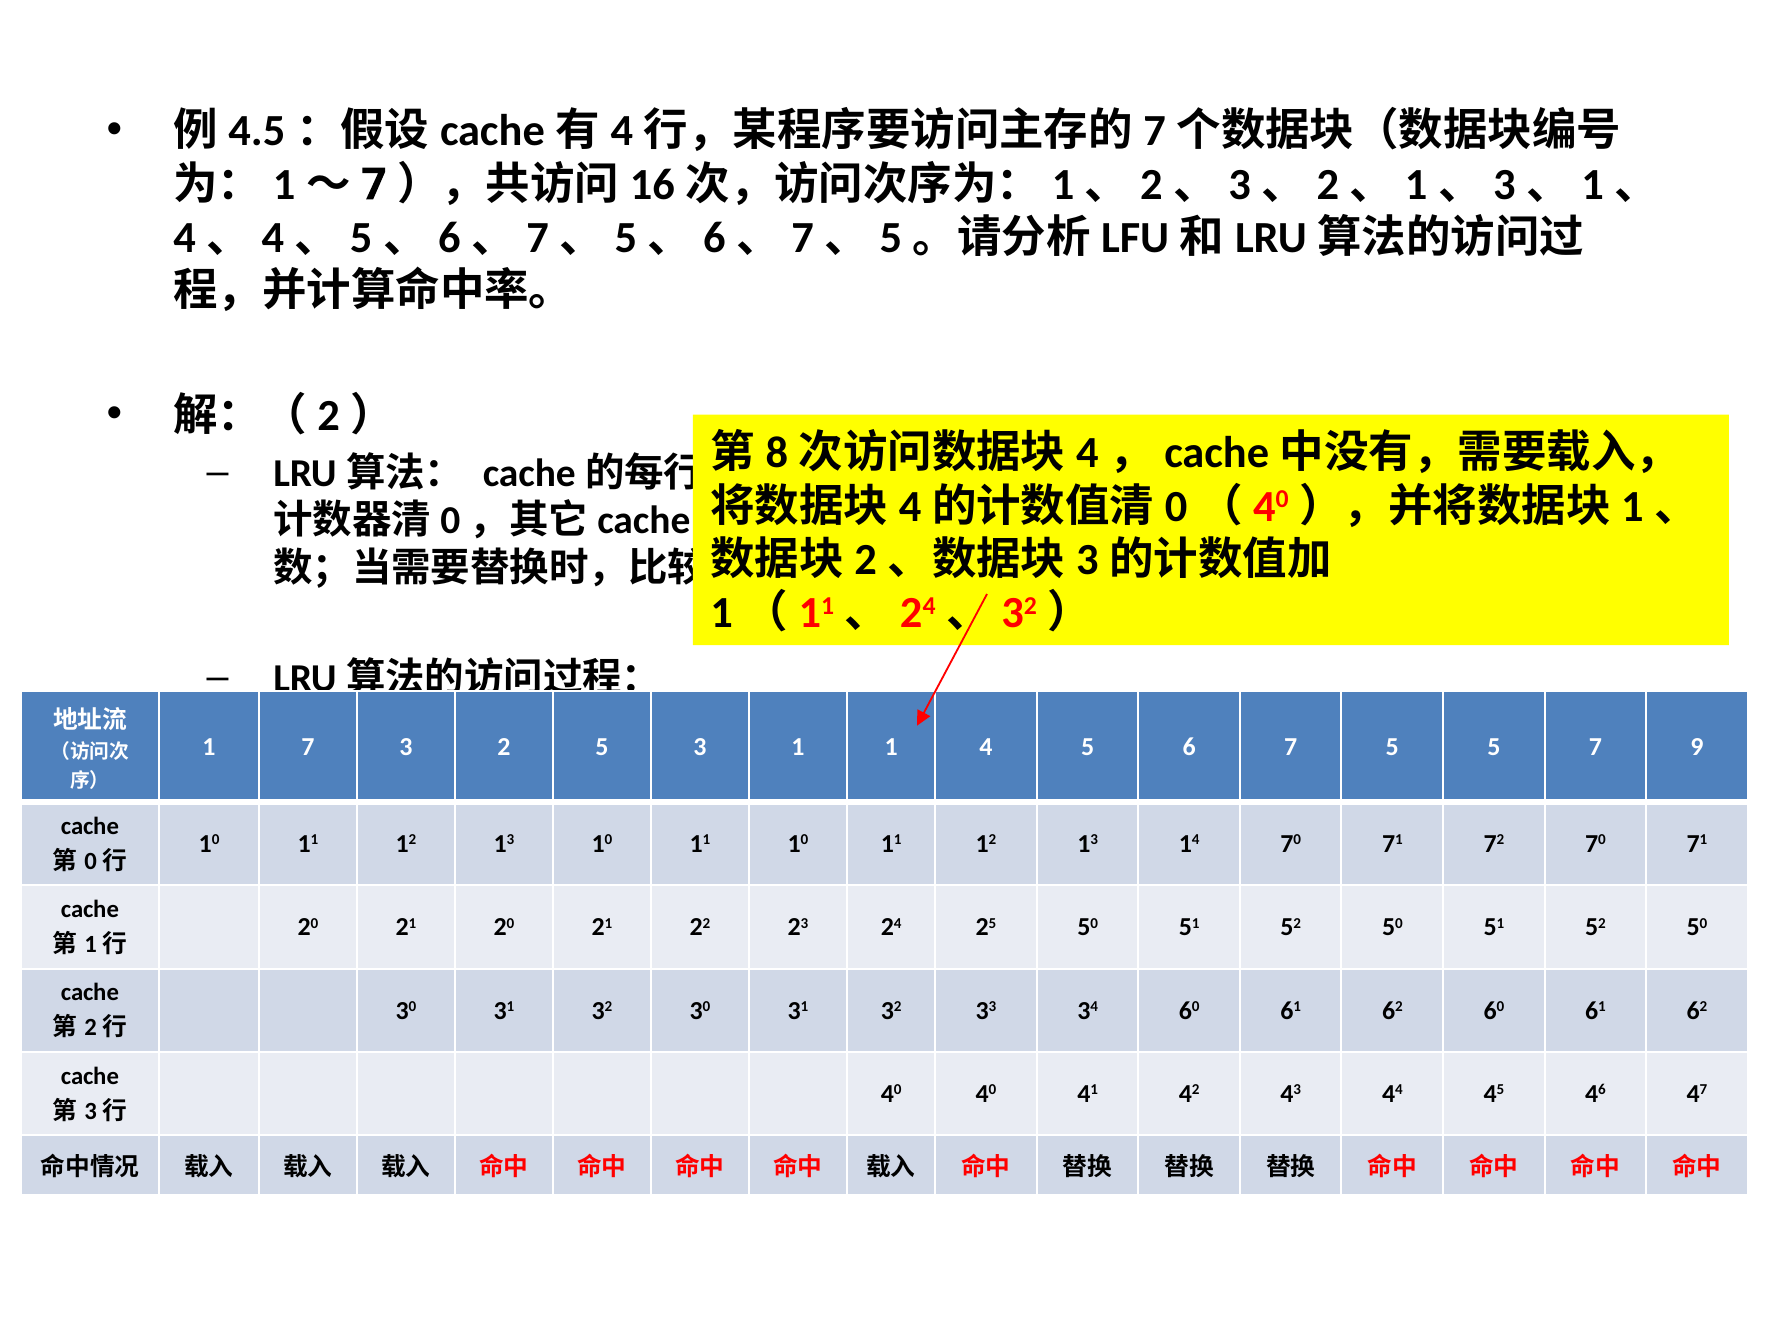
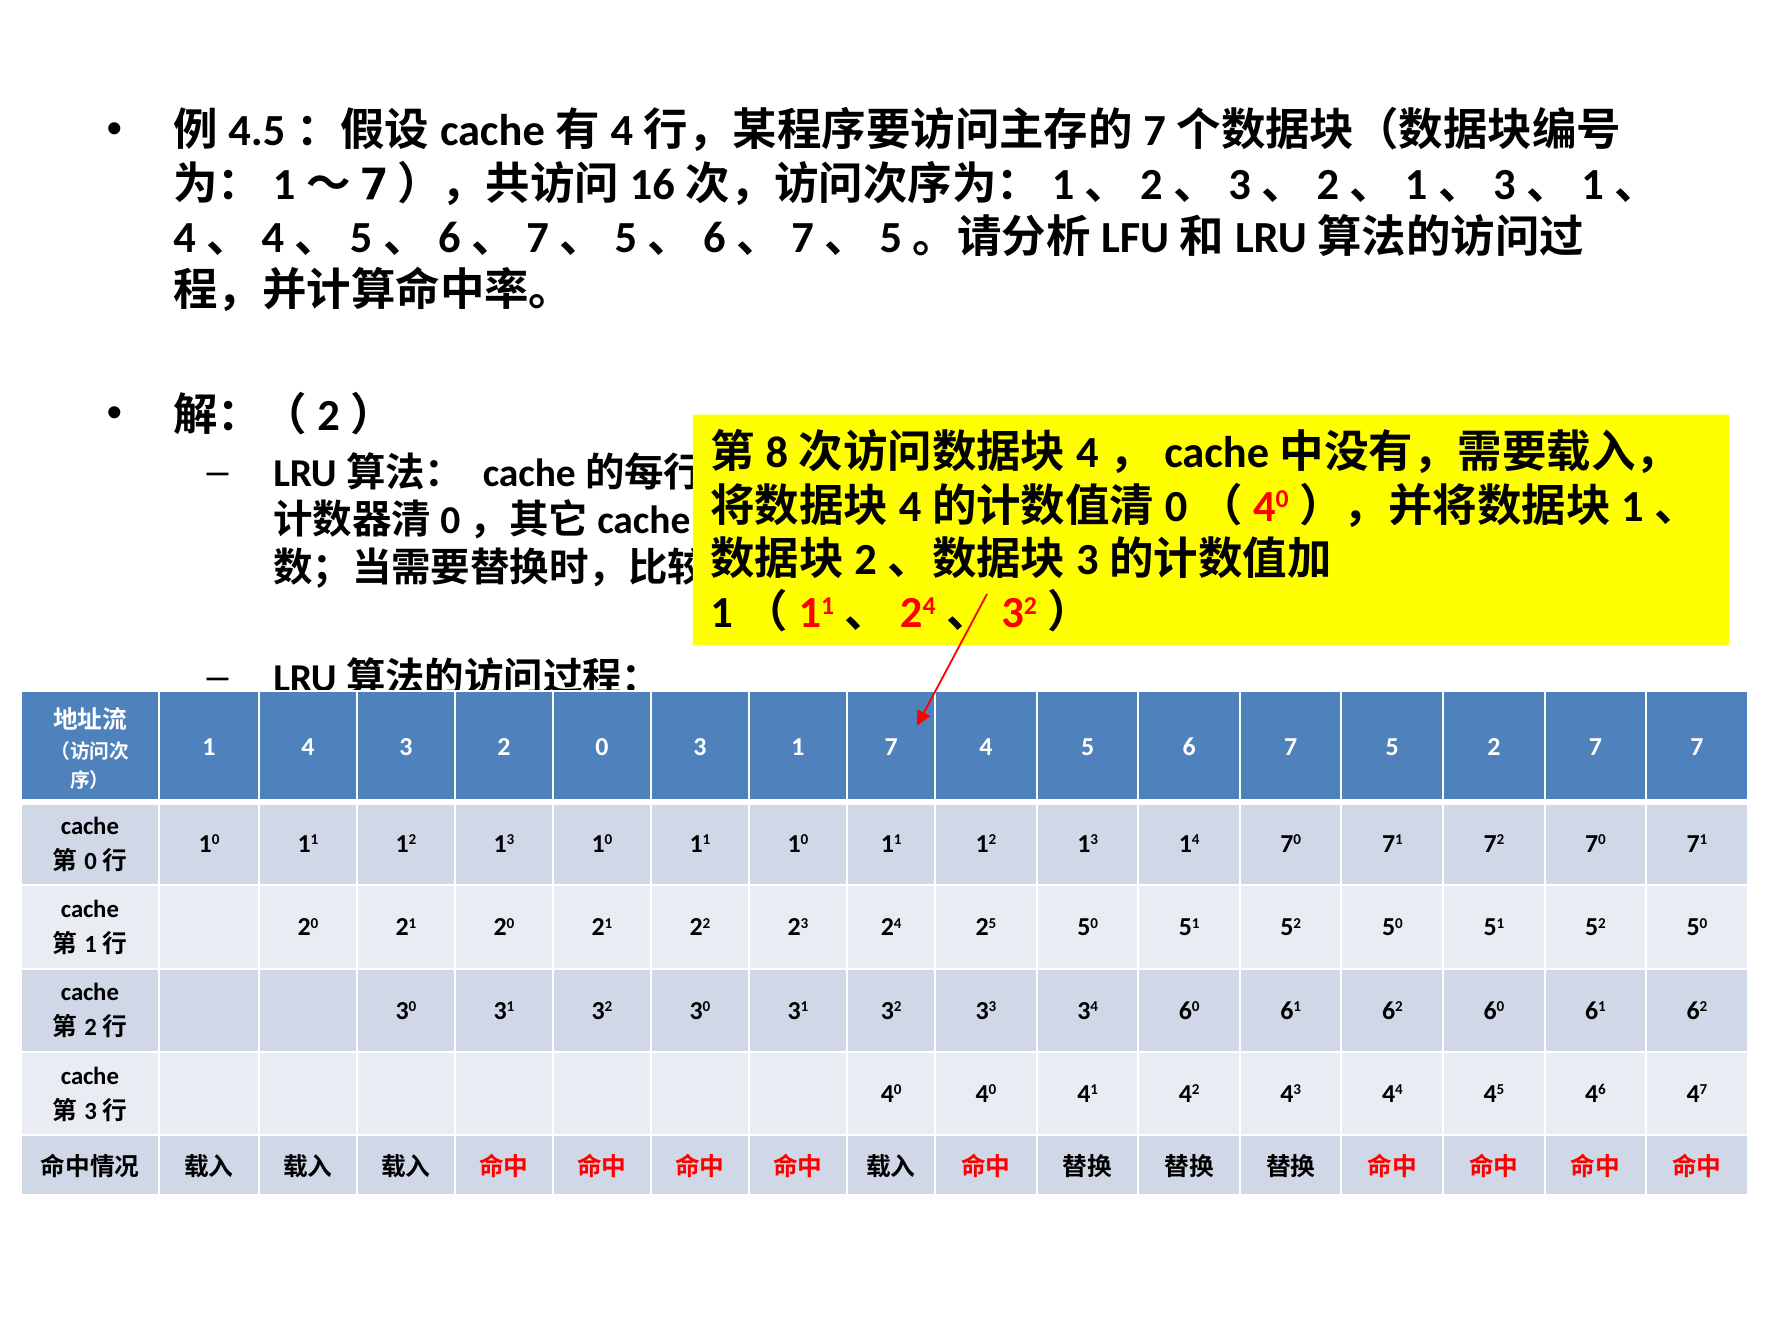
1 7: 7 -> 4
2 5: 5 -> 0
1 1: 1 -> 7
5 5: 5 -> 2
7 9: 9 -> 7
